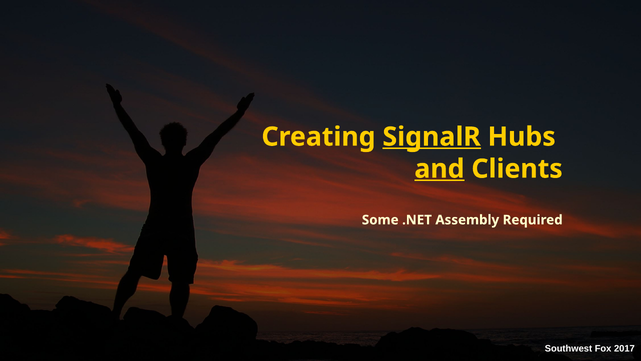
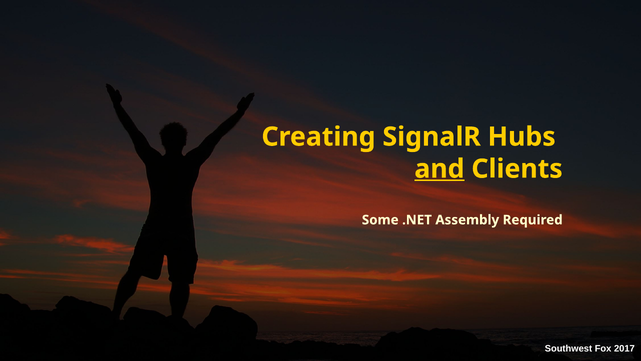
SignalR underline: present -> none
